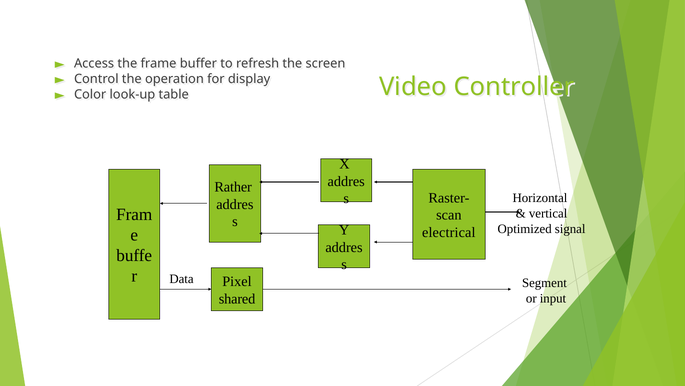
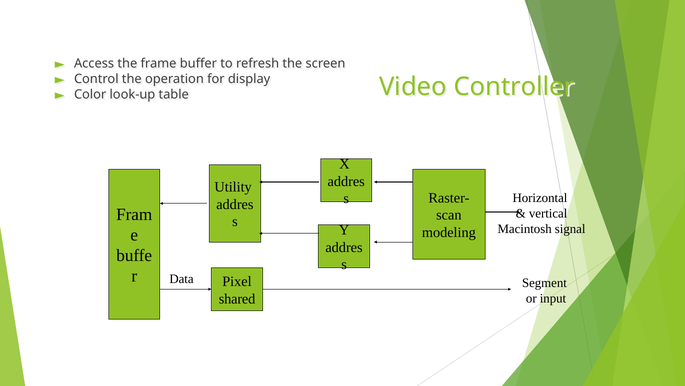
Rather: Rather -> Utility
Optimized: Optimized -> Macintosh
electrical: electrical -> modeling
